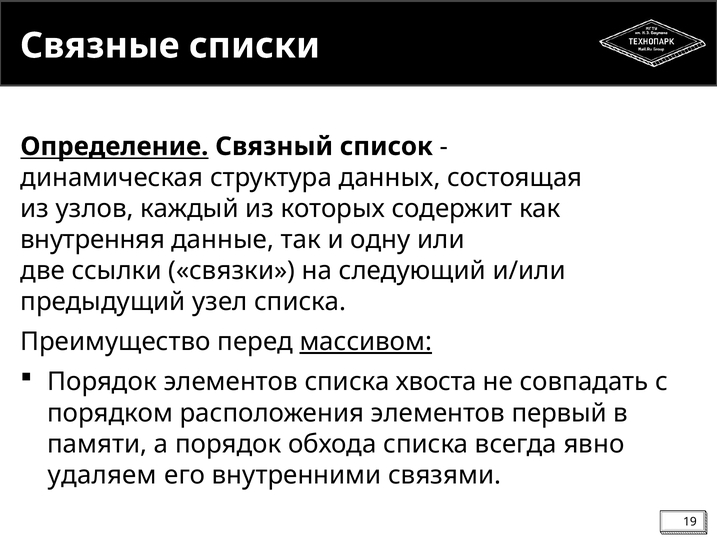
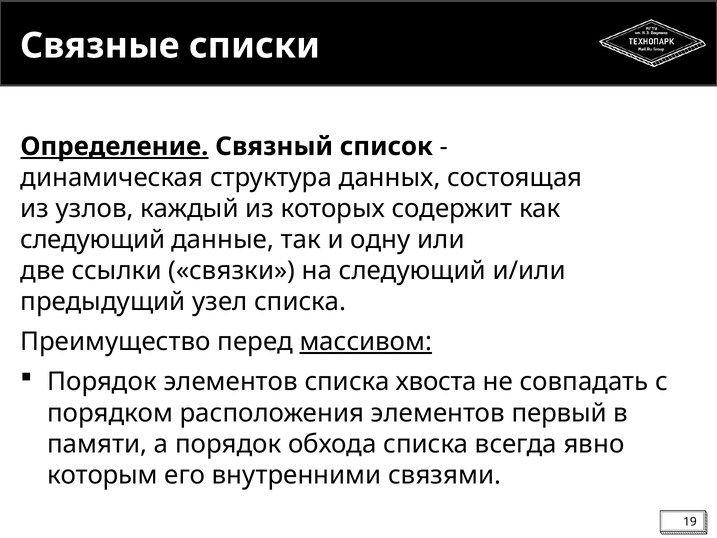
Определение underline: none -> present
внутренняя at (93, 240): внутренняя -> следующий
удаляем: удаляем -> которым
